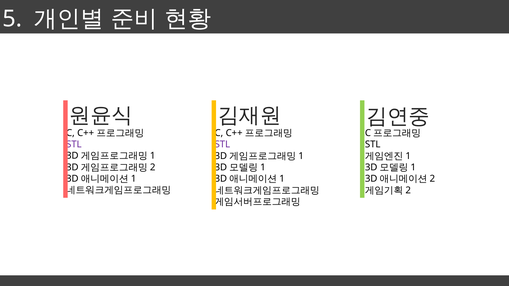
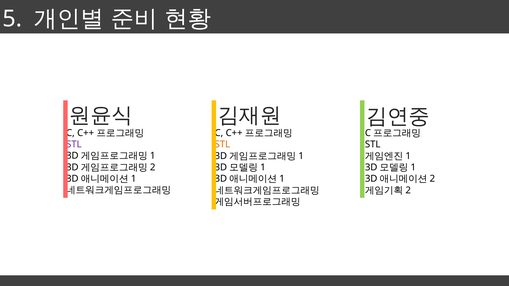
STL at (222, 145) colour: purple -> orange
